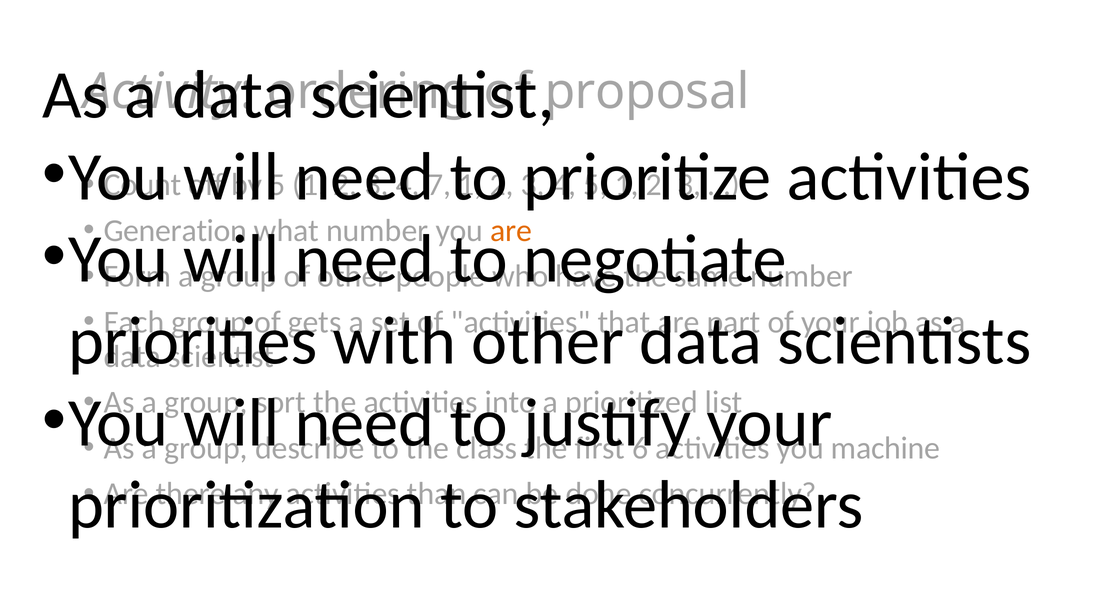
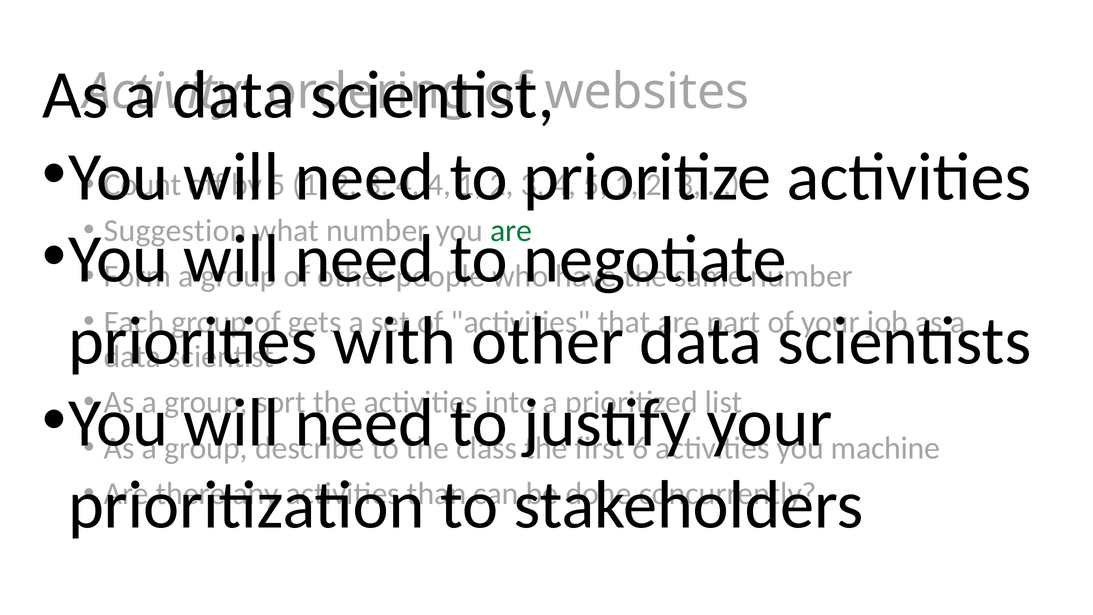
proposal: proposal -> websites
7 at (439, 185): 7 -> 4
Generation: Generation -> Suggestion
are at (511, 230) colour: orange -> green
